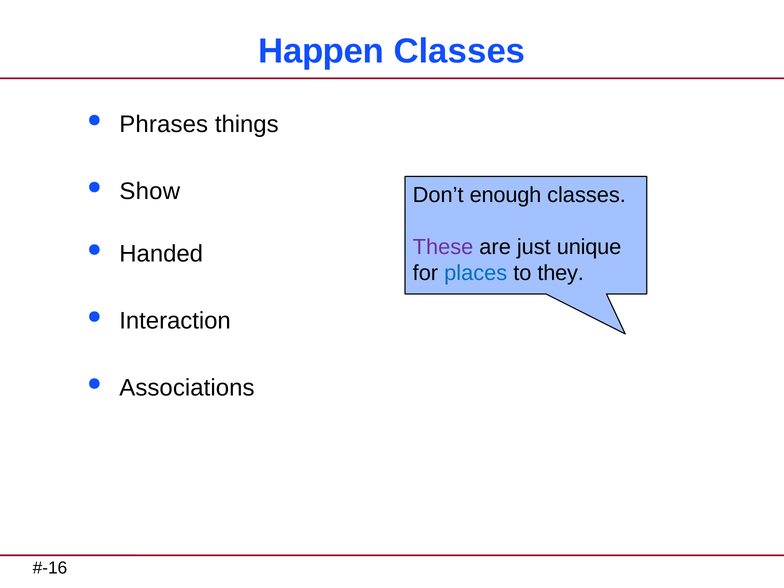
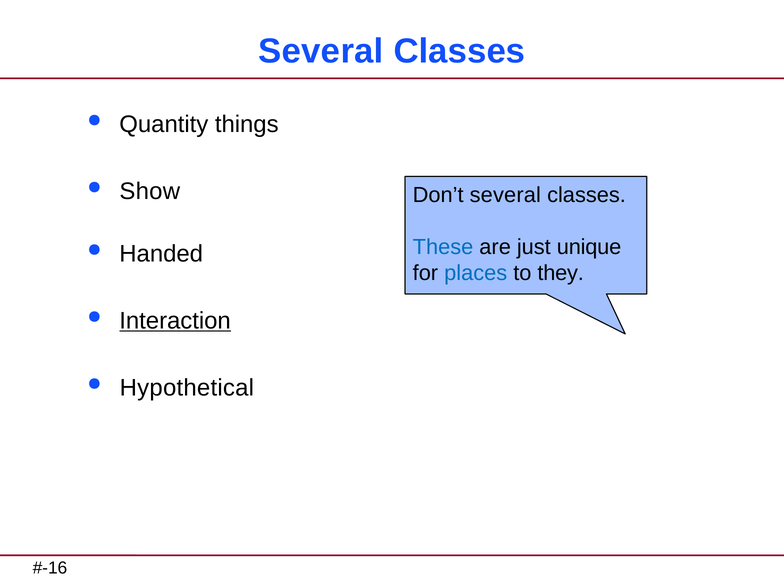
Happen at (321, 51): Happen -> Several
Phrases: Phrases -> Quantity
Don’t enough: enough -> several
These colour: purple -> blue
Interaction underline: none -> present
Associations: Associations -> Hypothetical
